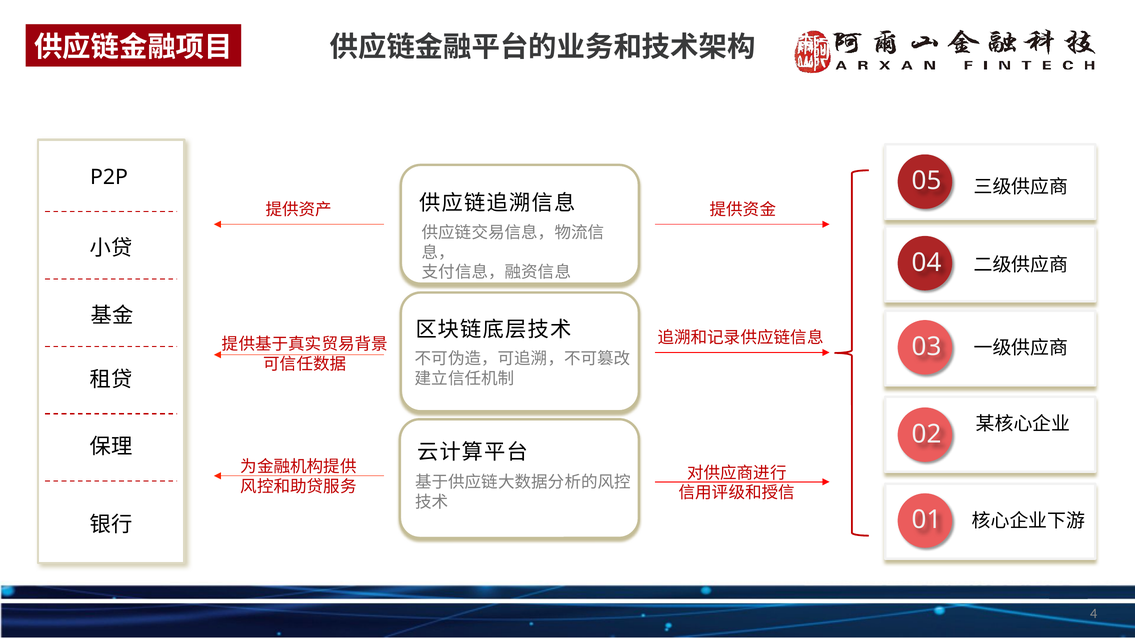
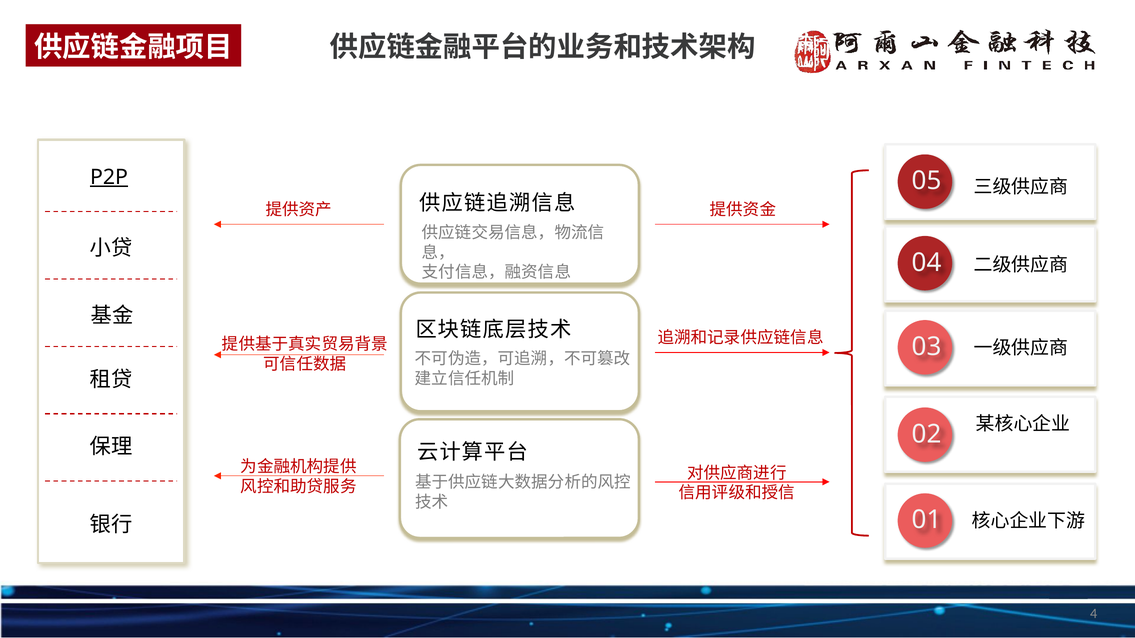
P2P underline: none -> present
